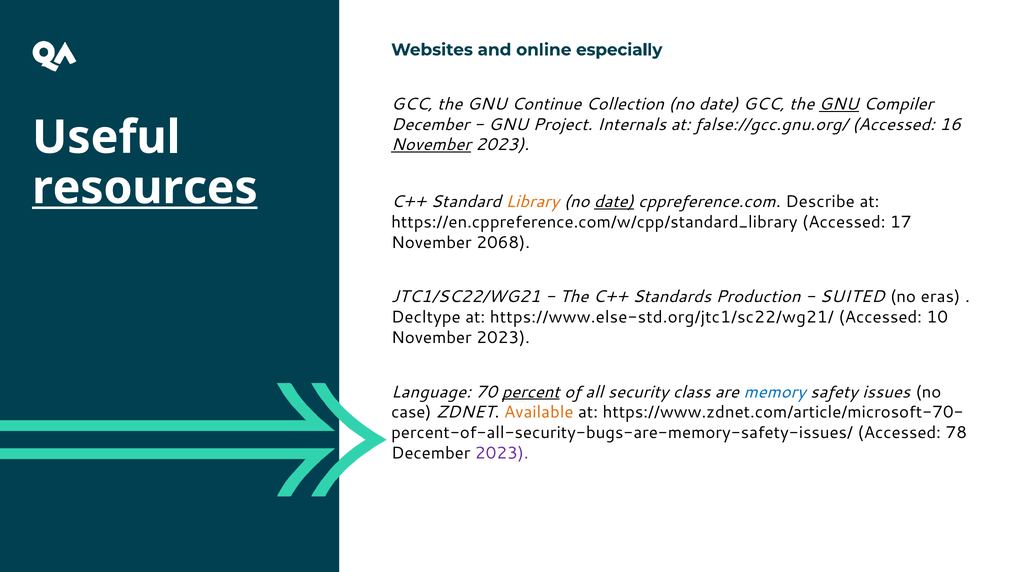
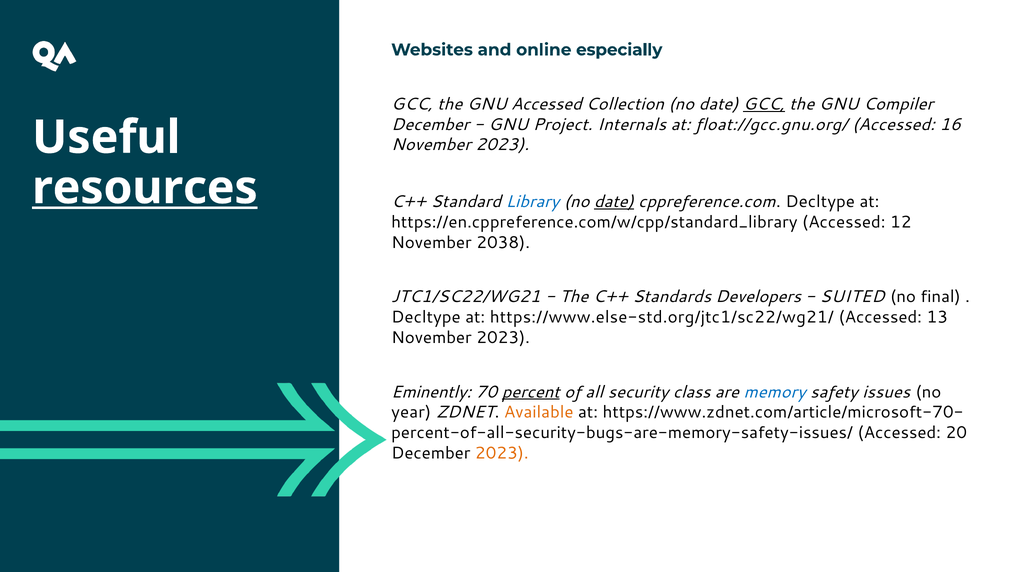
GNU Continue: Continue -> Accessed
GCC at (764, 104) underline: none -> present
GNU at (839, 104) underline: present -> none
false://gcc.gnu.org/: false://gcc.gnu.org/ -> float://gcc.gnu.org/
November at (431, 145) underline: present -> none
Library colour: orange -> blue
cppreference.com Describe: Describe -> Decltype
17: 17 -> 12
2068: 2068 -> 2038
Production: Production -> Developers
eras: eras -> final
10: 10 -> 13
Language: Language -> Eminently
case: case -> year
78: 78 -> 20
2023 at (502, 453) colour: purple -> orange
